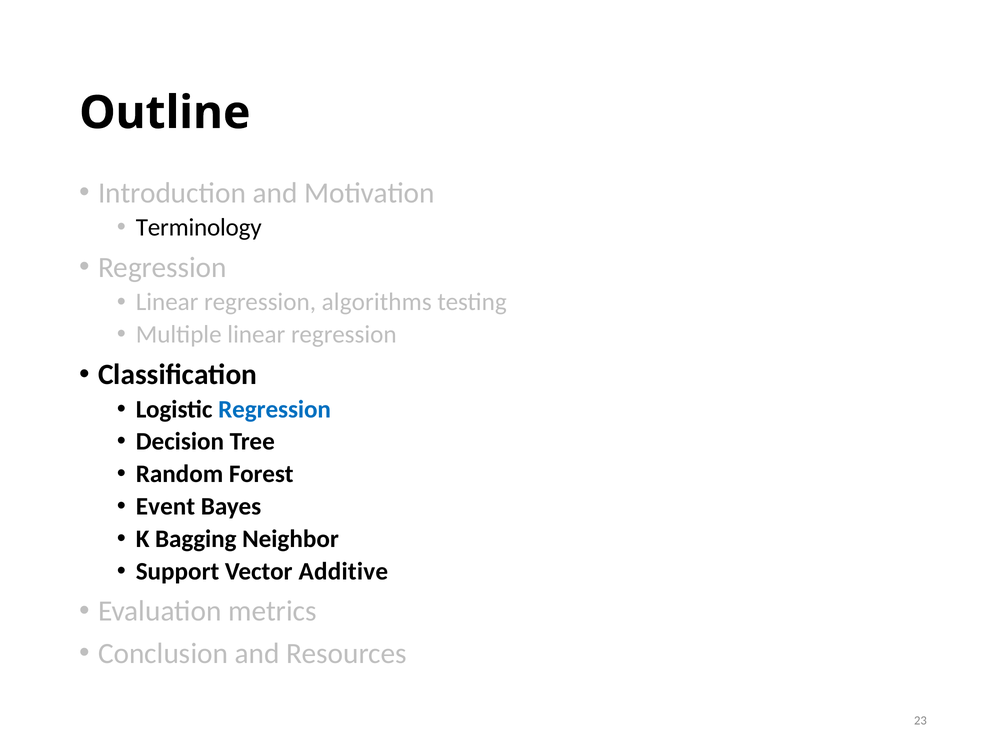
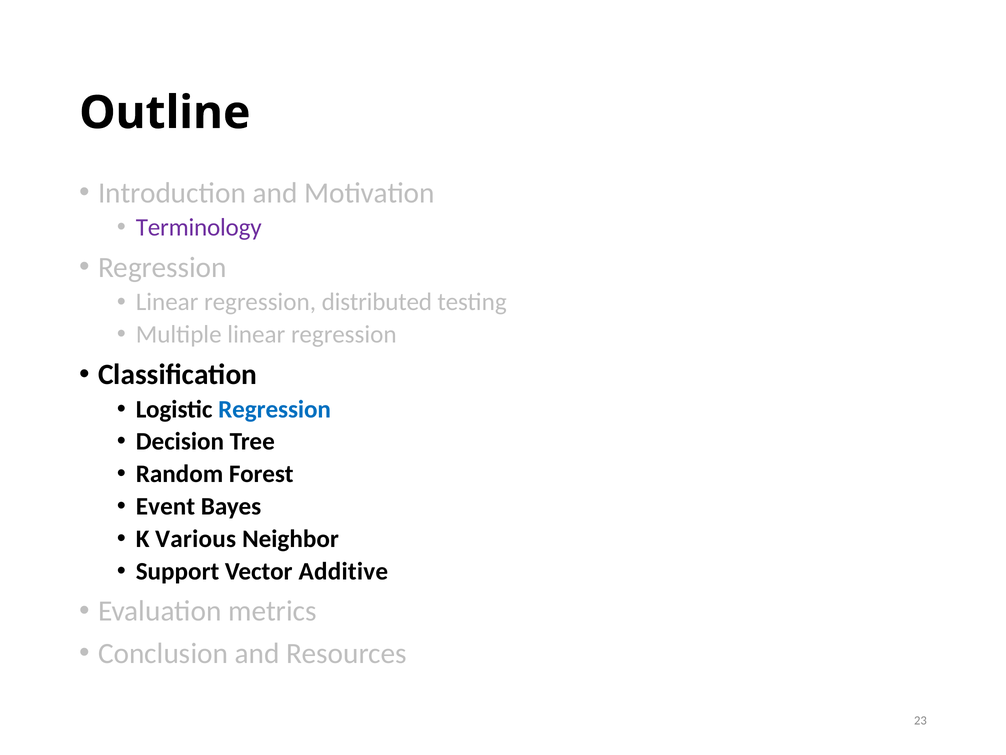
Terminology colour: black -> purple
algorithms: algorithms -> distributed
Bagging: Bagging -> Various
